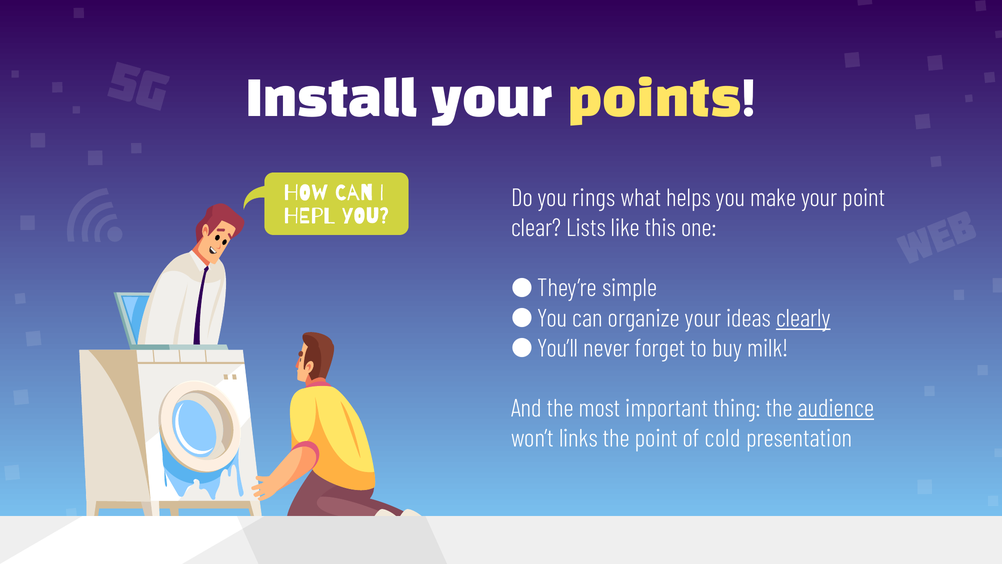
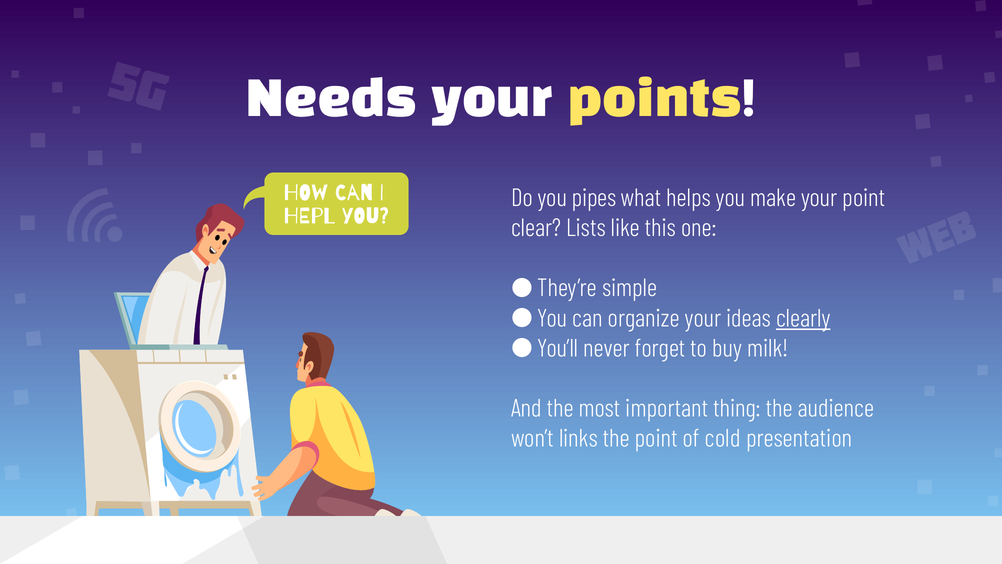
Install: Install -> Needs
rings: rings -> pipes
audience underline: present -> none
